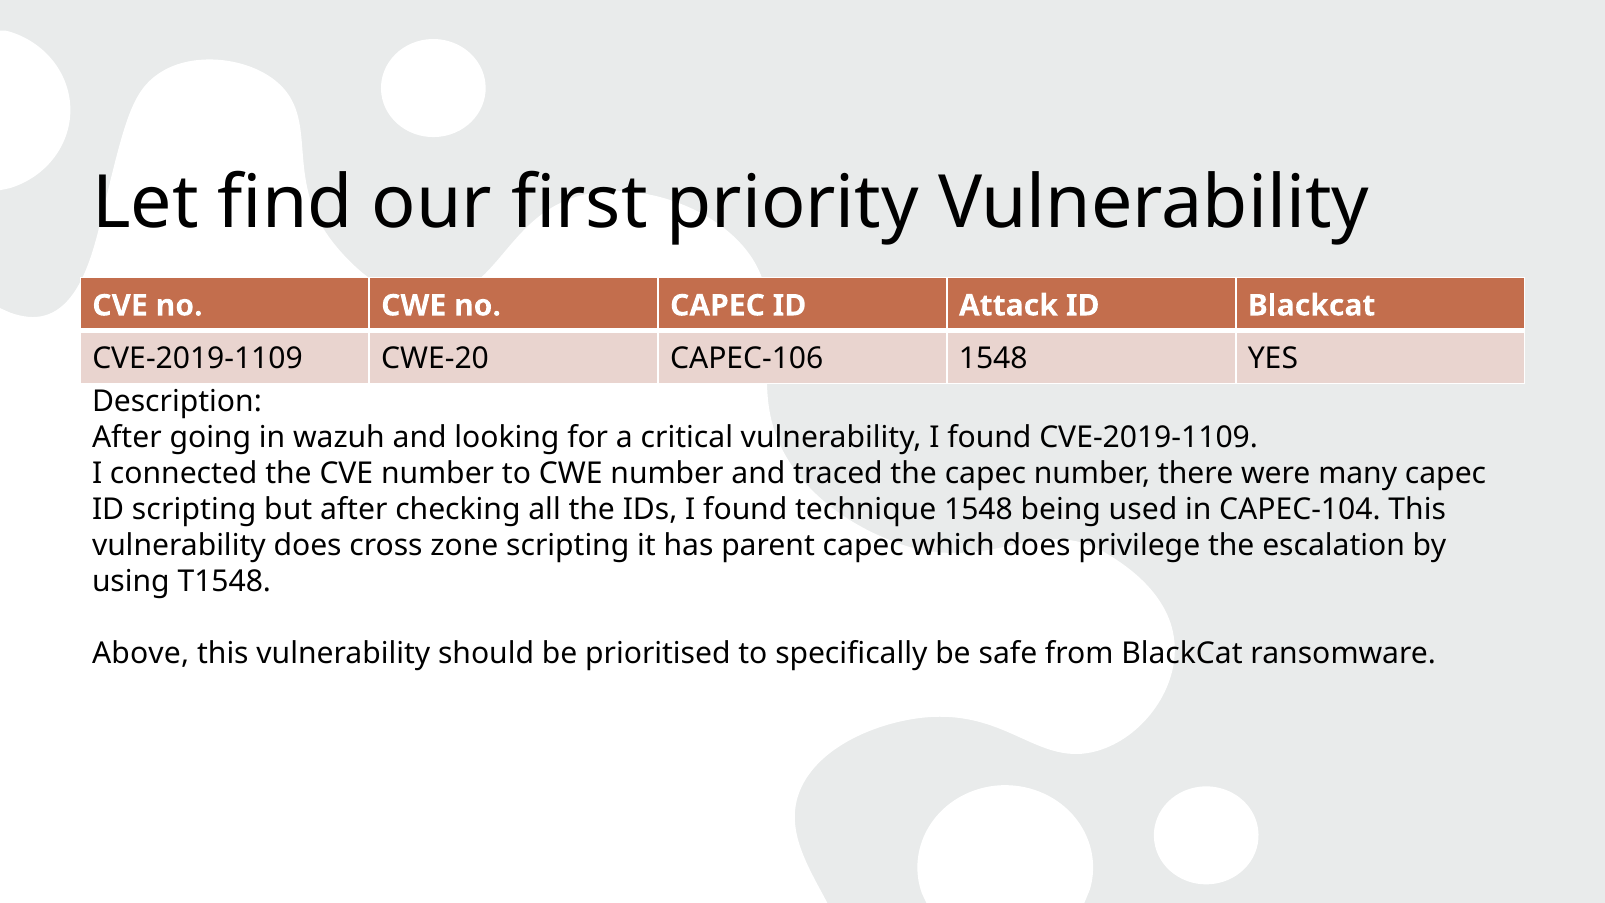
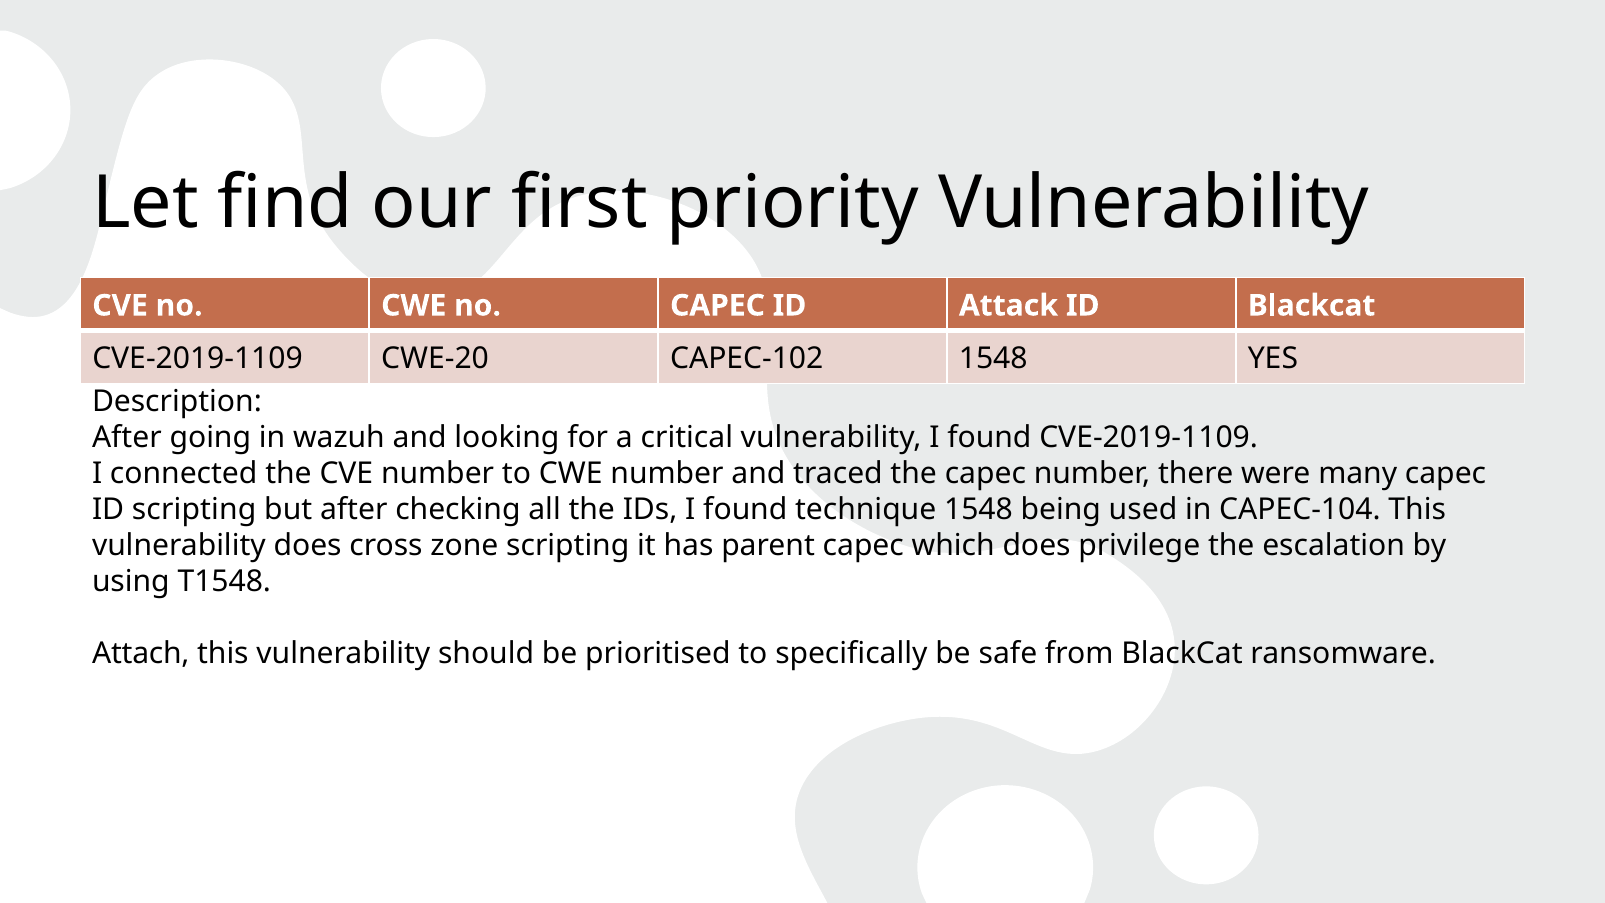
CAPEC-106: CAPEC-106 -> CAPEC-102
Above: Above -> Attach
